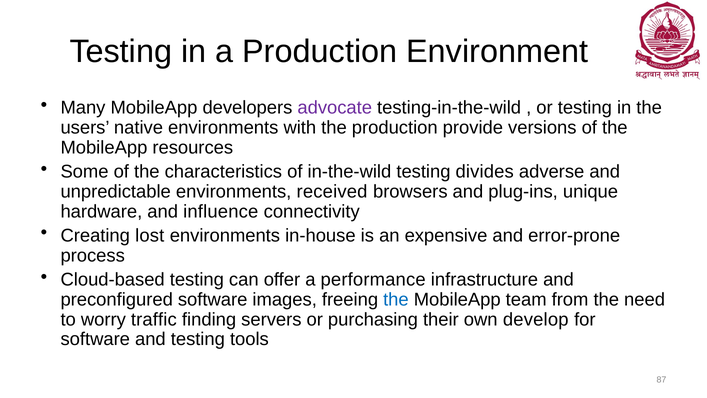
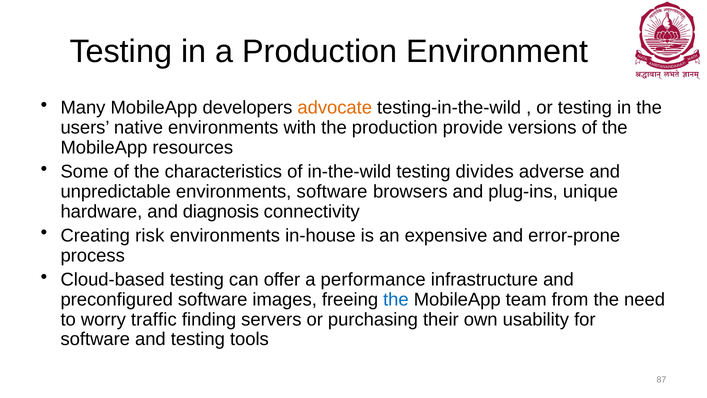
advocate colour: purple -> orange
environments received: received -> software
influence: influence -> diagnosis
lost: lost -> risk
develop: develop -> usability
